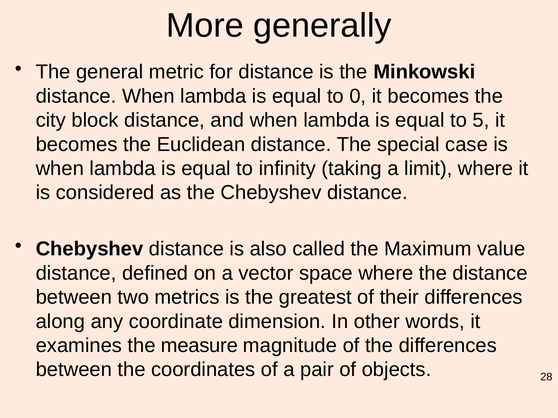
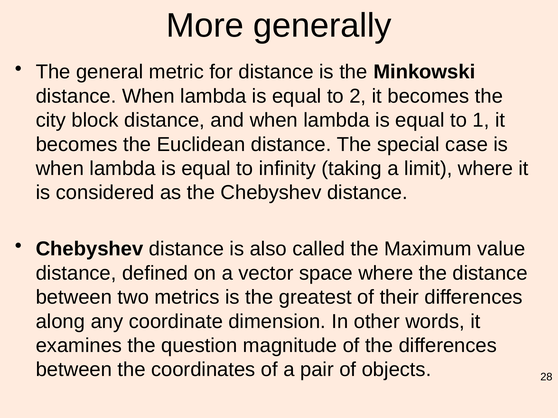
0: 0 -> 2
5: 5 -> 1
measure: measure -> question
